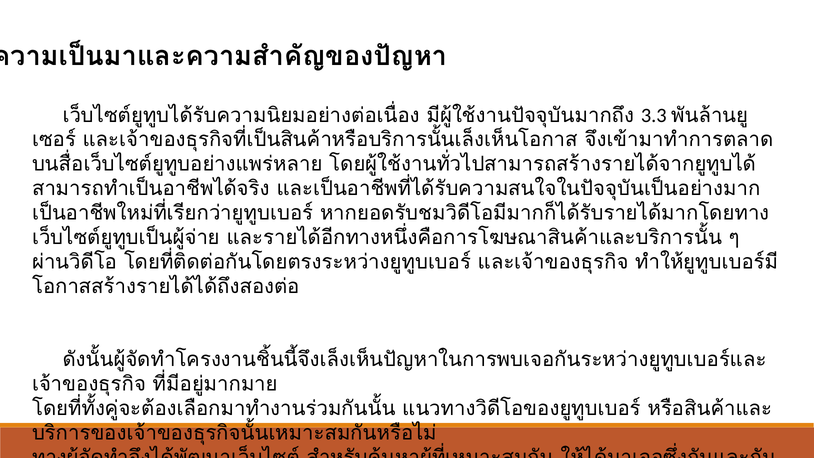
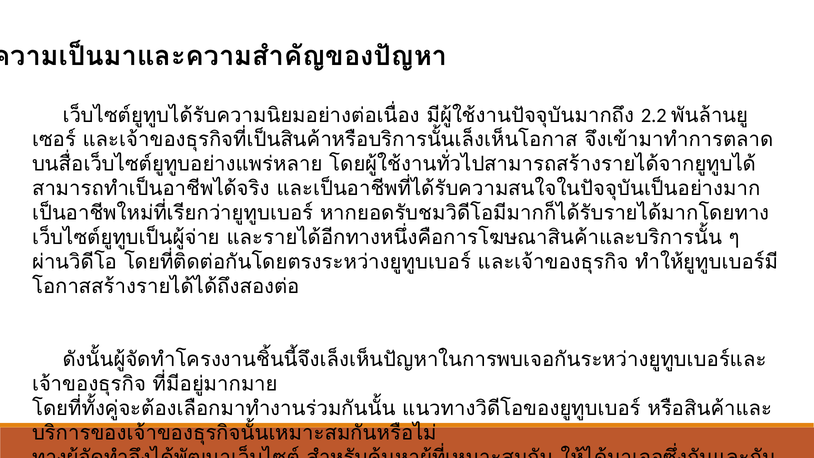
3.3: 3.3 -> 2.2
